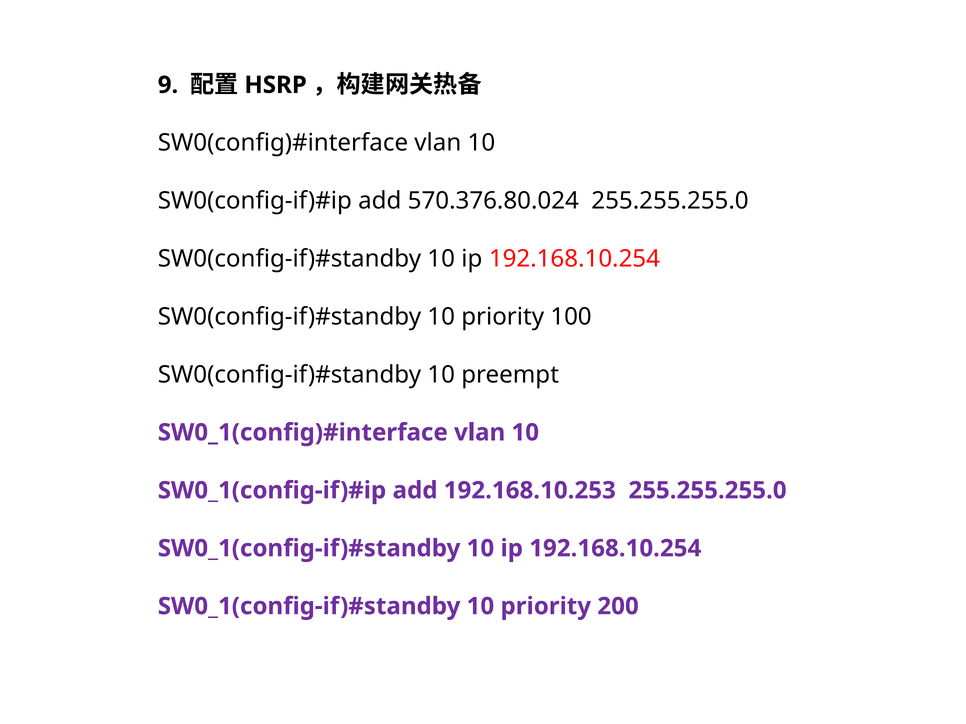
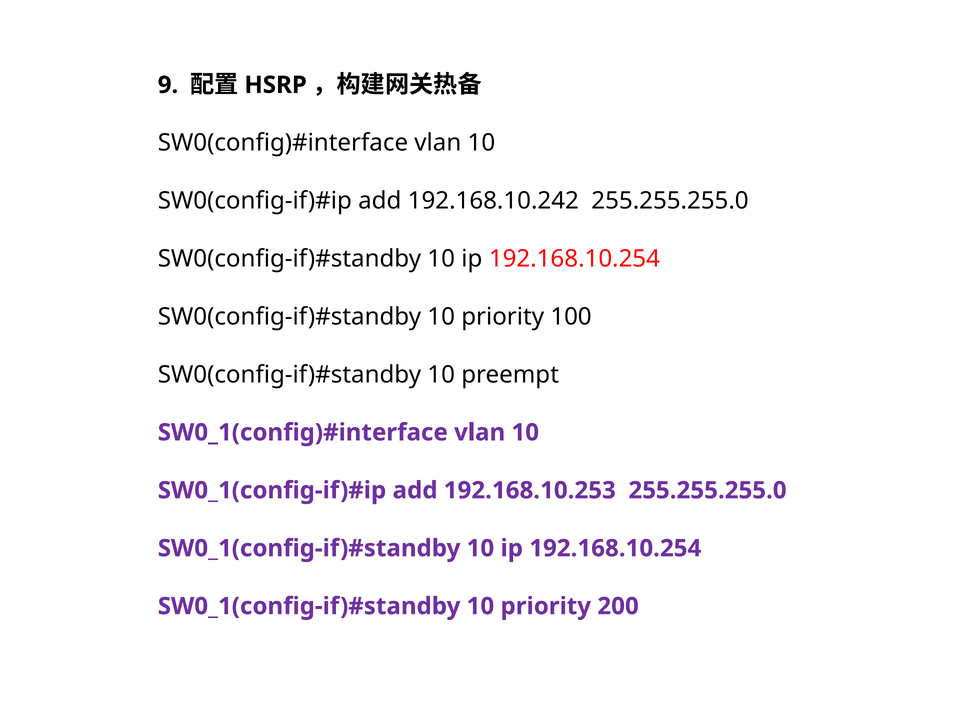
570.376.80.024: 570.376.80.024 -> 192.168.10.242
